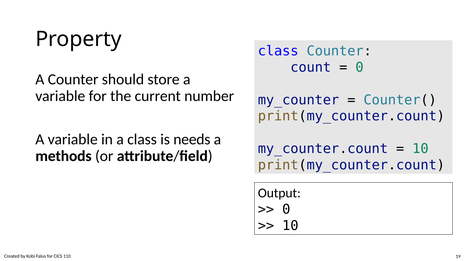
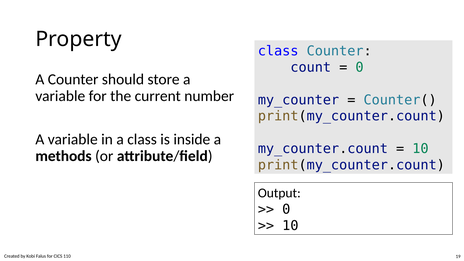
needs: needs -> inside
